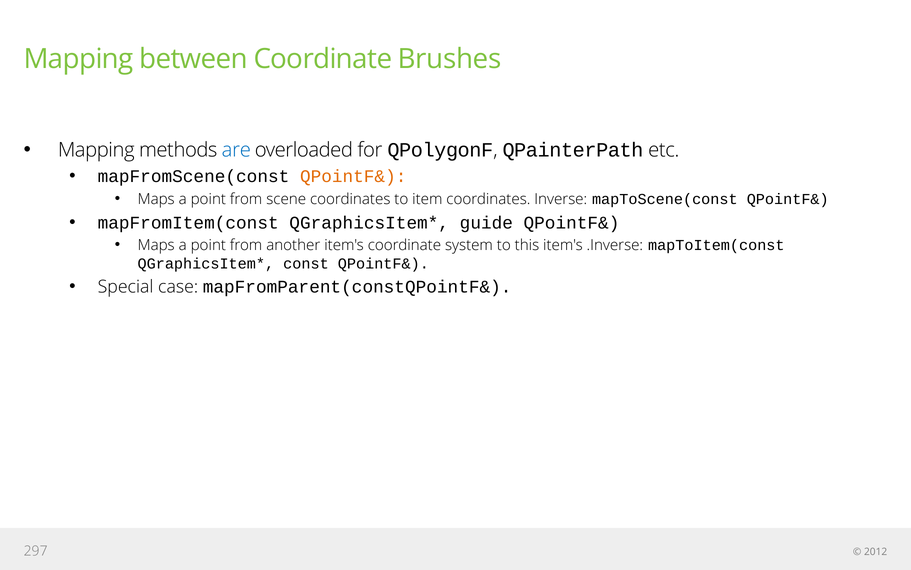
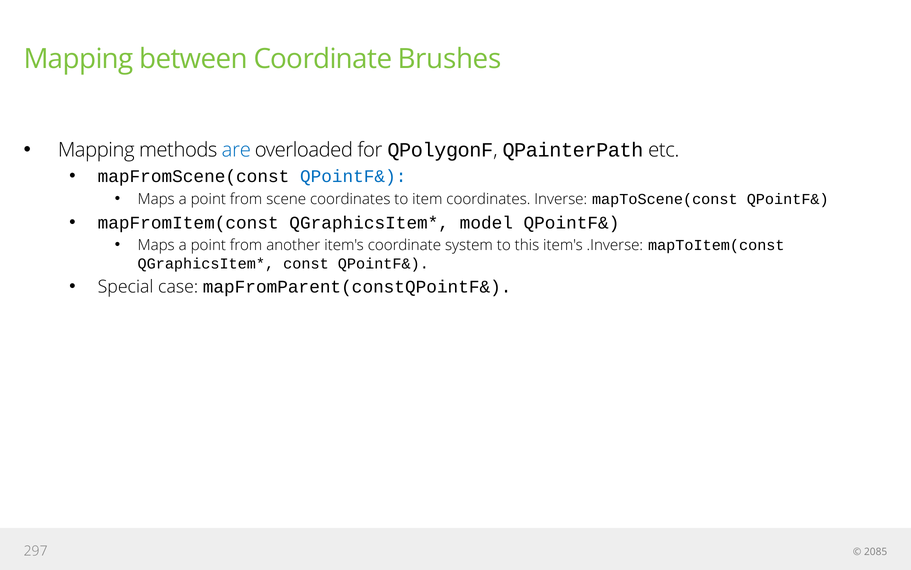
QPointF& at (353, 176) colour: orange -> blue
guide: guide -> model
2012: 2012 -> 2085
